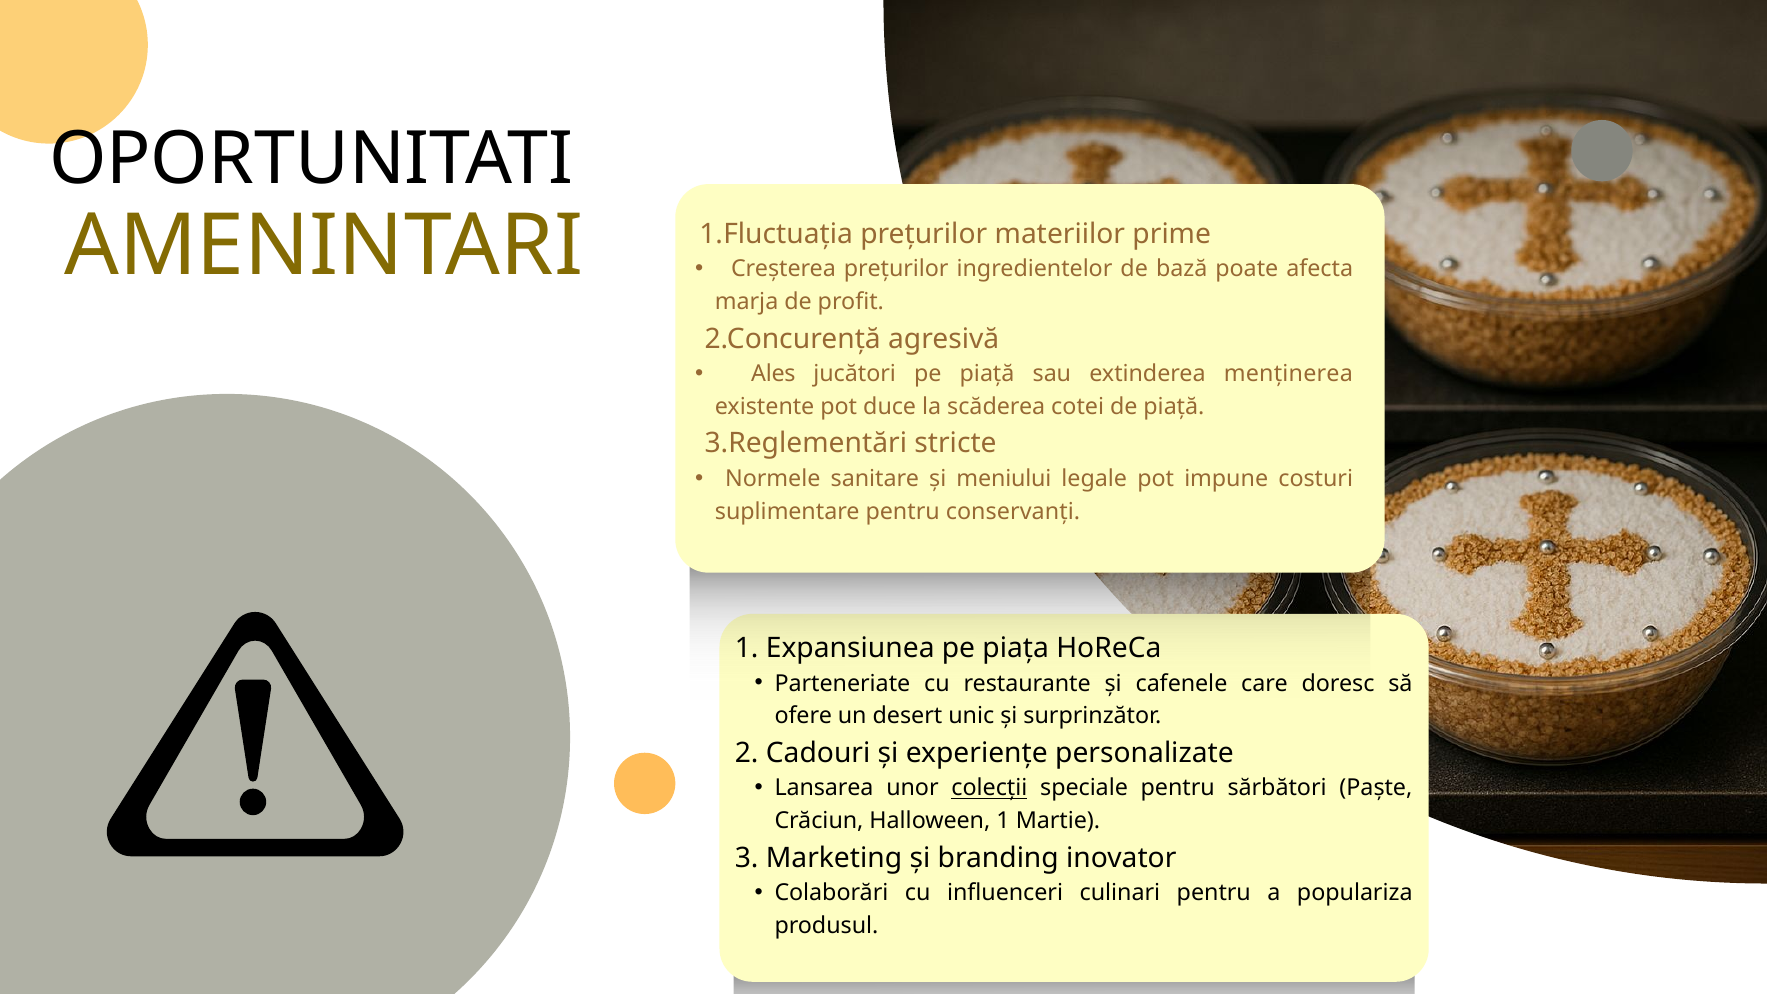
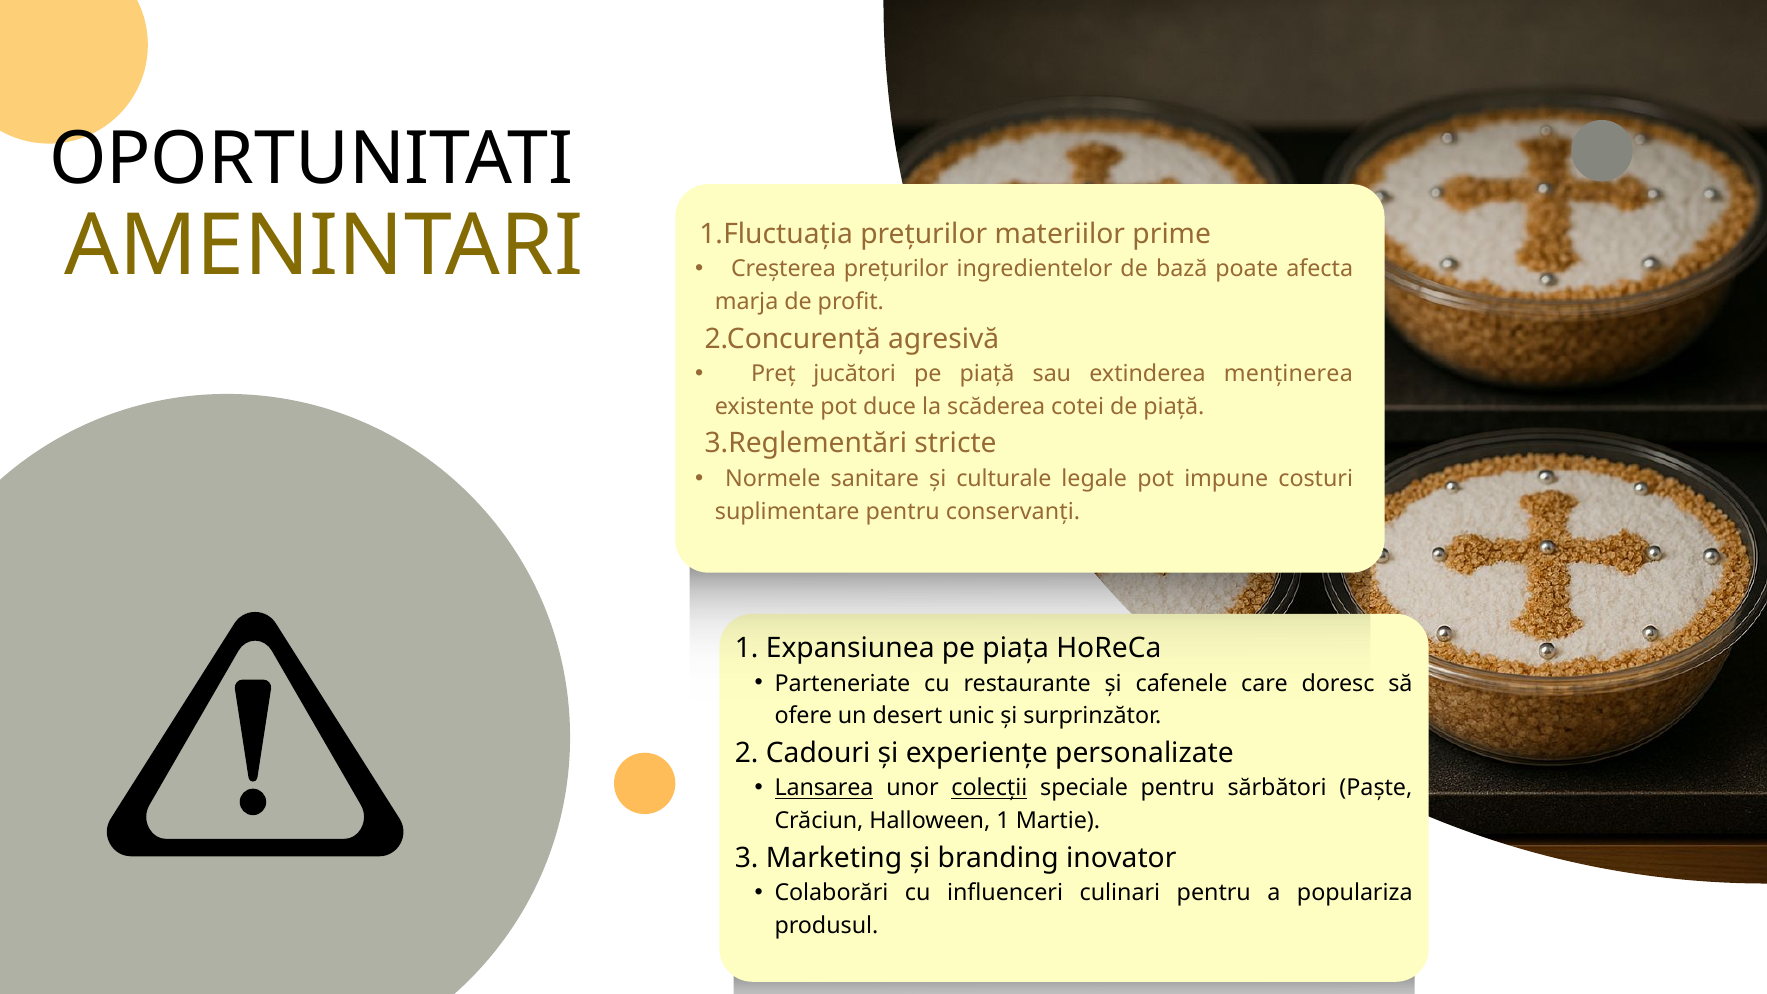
Ales: Ales -> Preț
meniului: meniului -> culturale
Lansarea underline: none -> present
